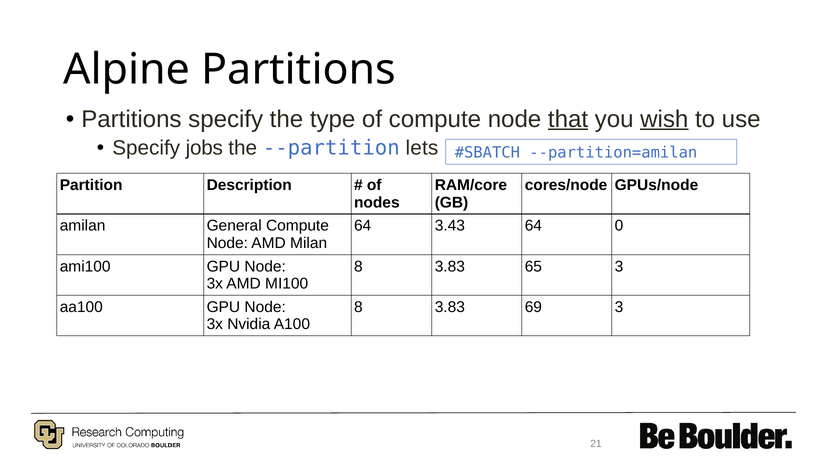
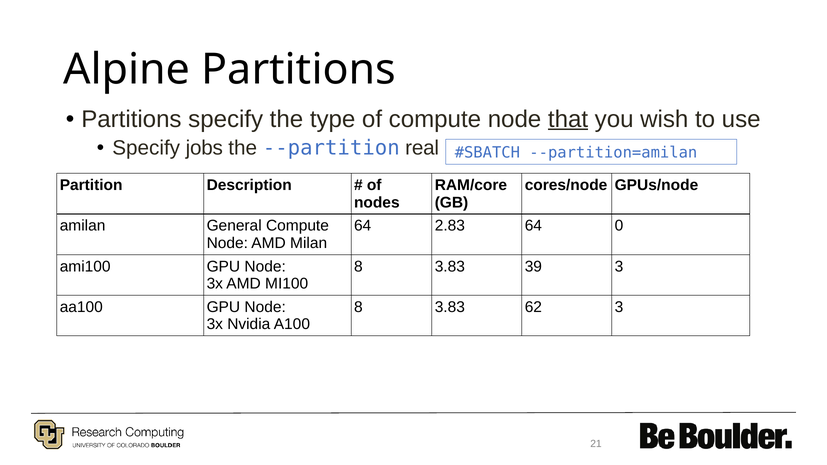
wish underline: present -> none
lets: lets -> real
3.43: 3.43 -> 2.83
65: 65 -> 39
69: 69 -> 62
